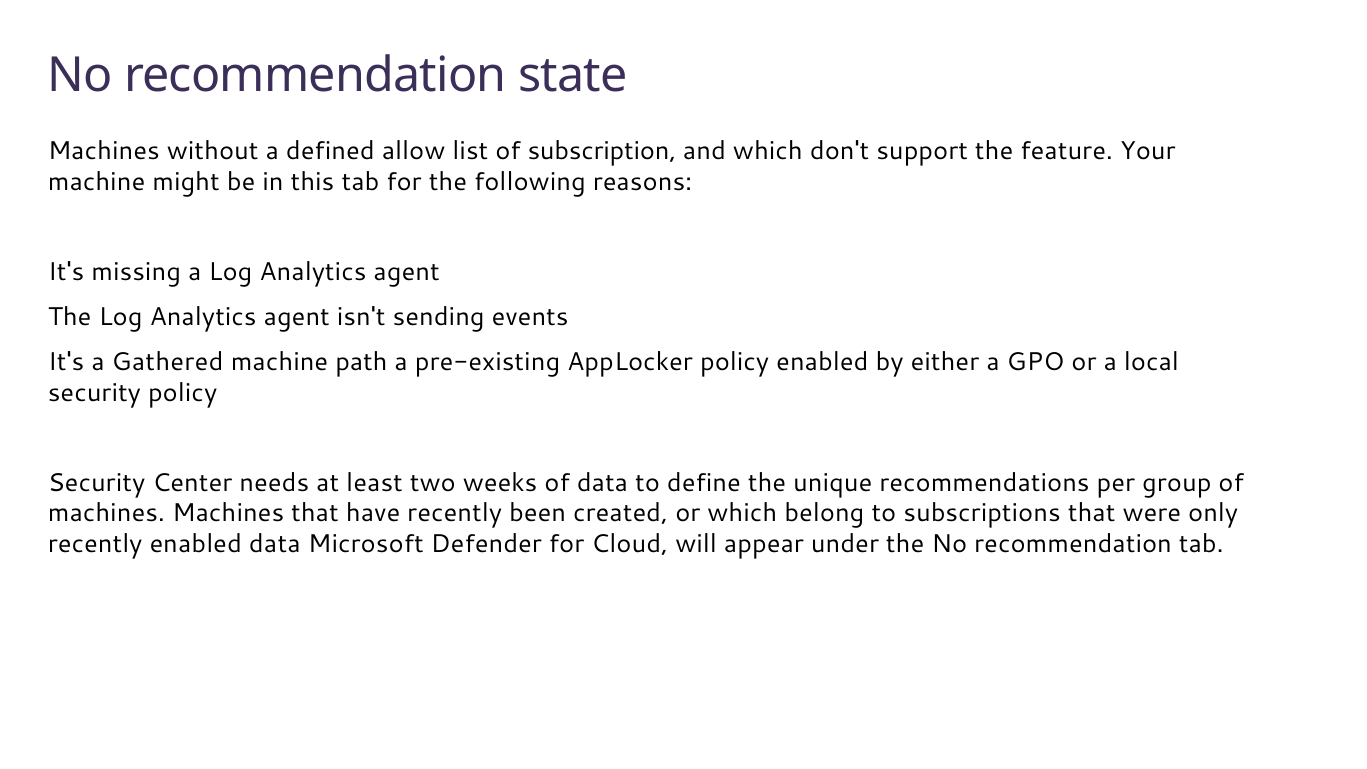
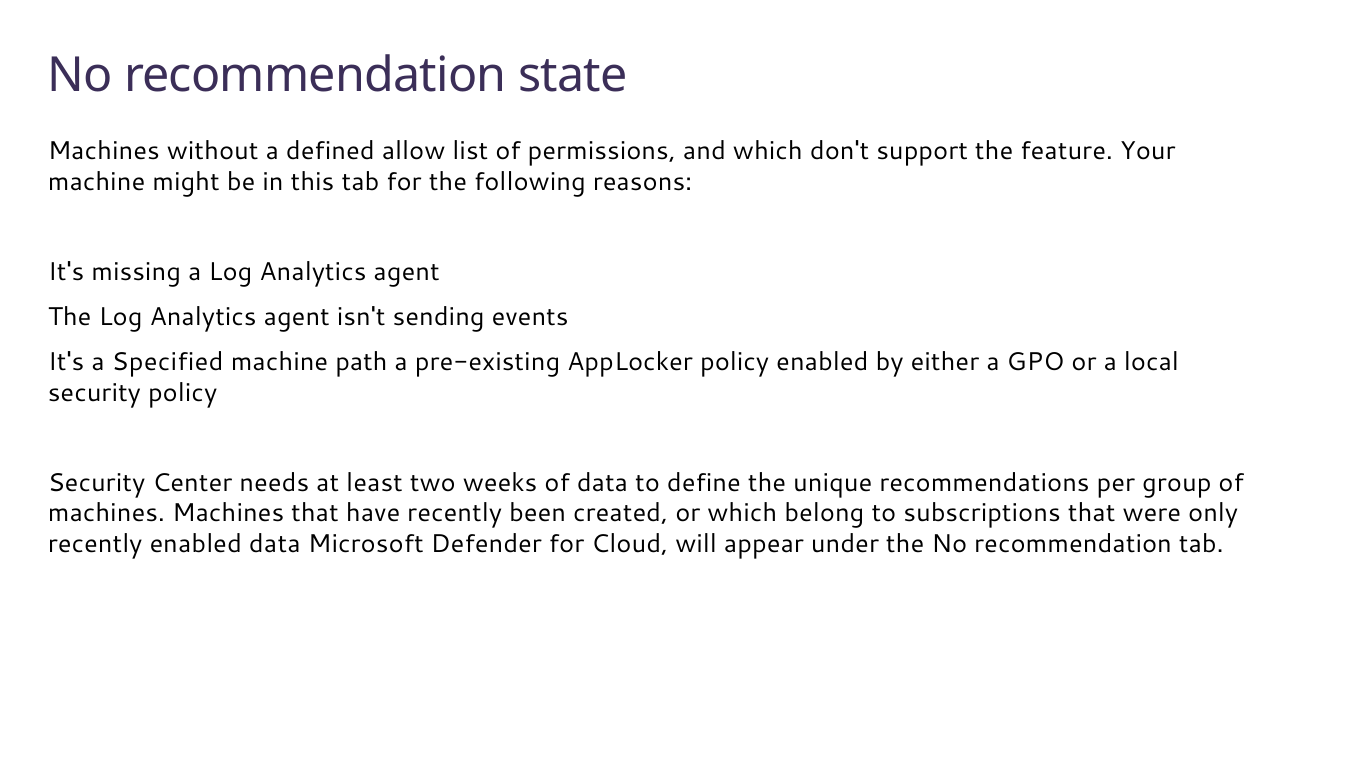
subscription: subscription -> permissions
Gathered: Gathered -> Specified
